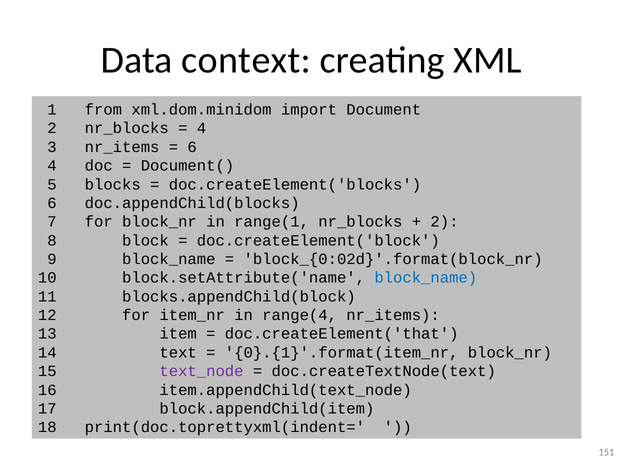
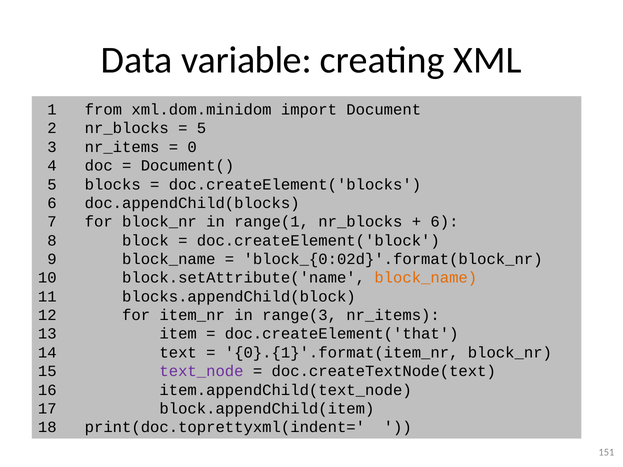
context: context -> variable
4 at (202, 128): 4 -> 5
6 at (192, 147): 6 -> 0
2 at (444, 222): 2 -> 6
block_name at (426, 278) colour: blue -> orange
range(4: range(4 -> range(3
